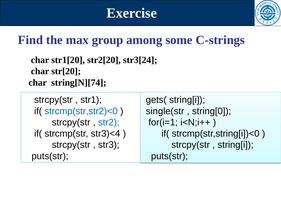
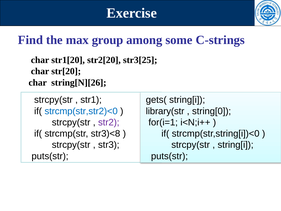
str3[24: str3[24 -> str3[25
string[N][74: string[N][74 -> string[N][26
single(str: single(str -> library(str
str2 colour: blue -> purple
str3)<4: str3)<4 -> str3)<8
